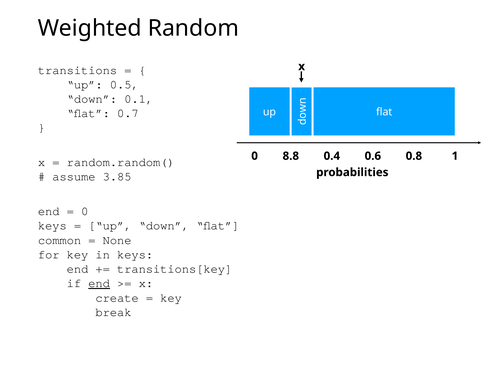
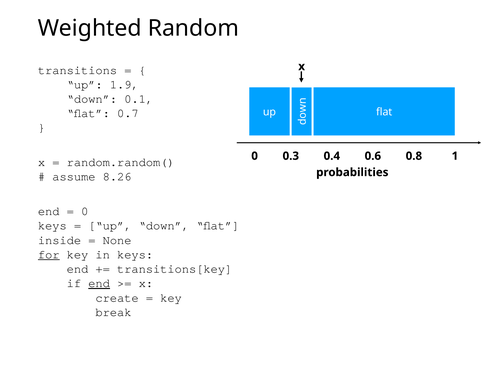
0.5: 0.5 -> 1.9
8.8: 8.8 -> 0.3
3.85: 3.85 -> 8.26
common: common -> inside
for underline: none -> present
